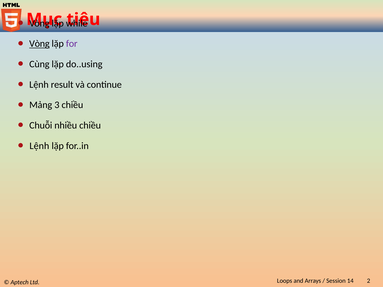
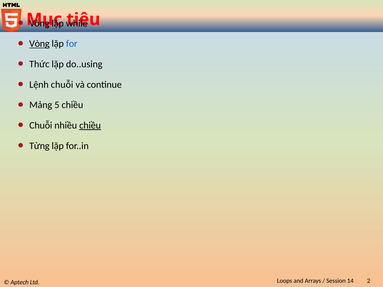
for colour: purple -> blue
Cùng: Cùng -> Thức
Lệnh result: result -> chuỗi
3: 3 -> 5
chiều at (90, 125) underline: none -> present
Lệnh at (39, 146): Lệnh -> Từng
